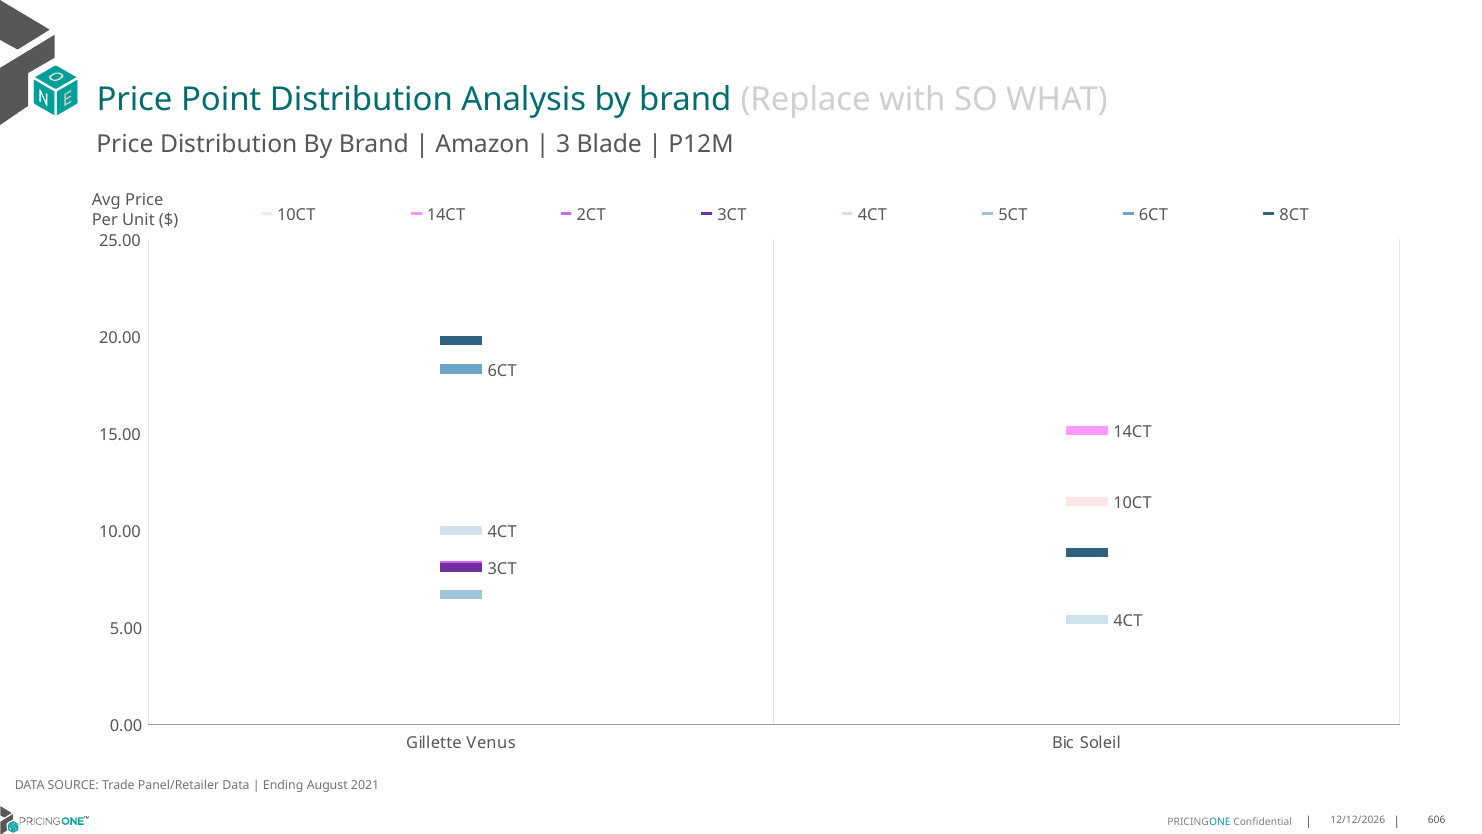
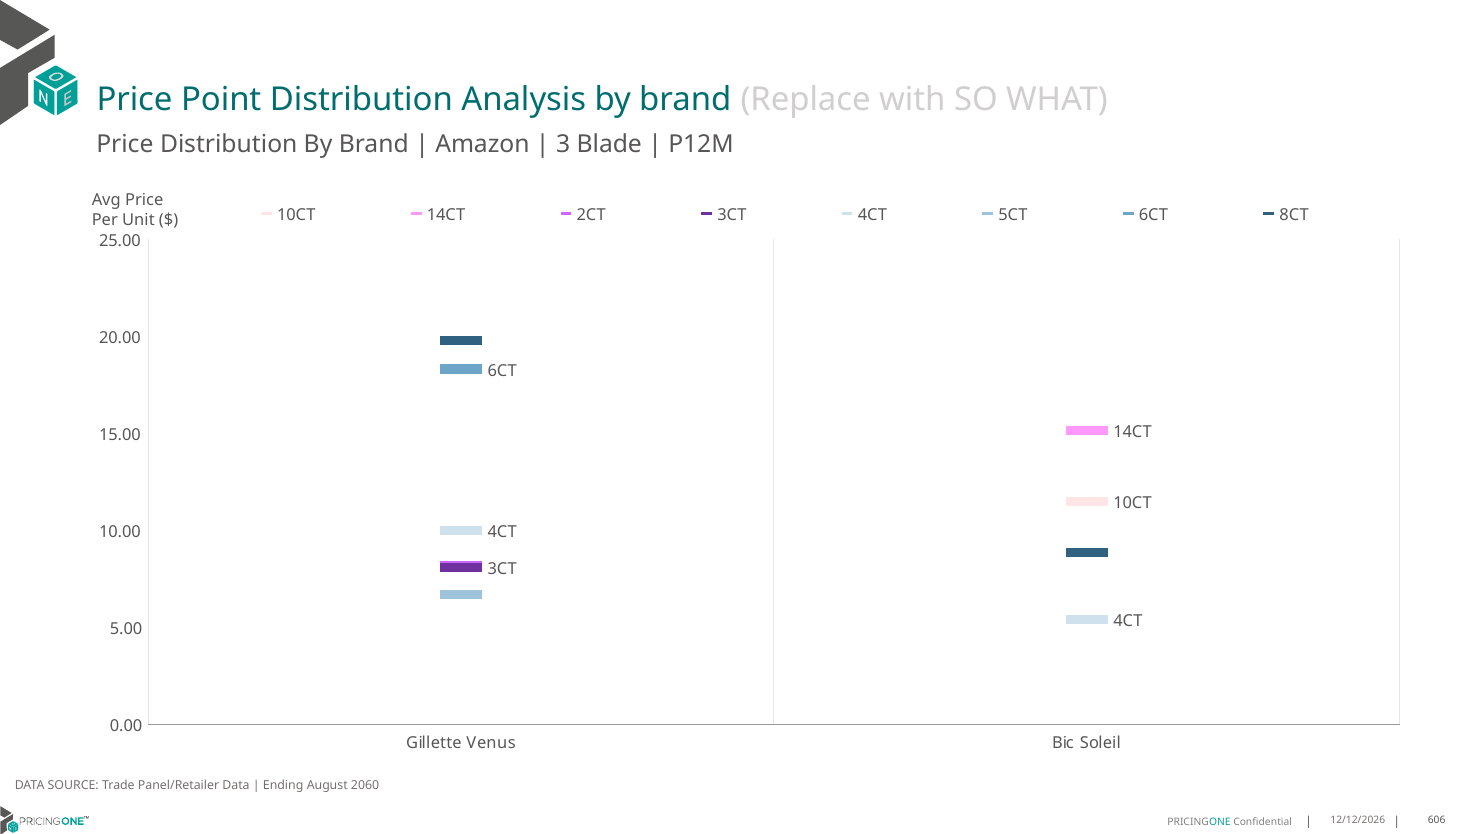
2021: 2021 -> 2060
